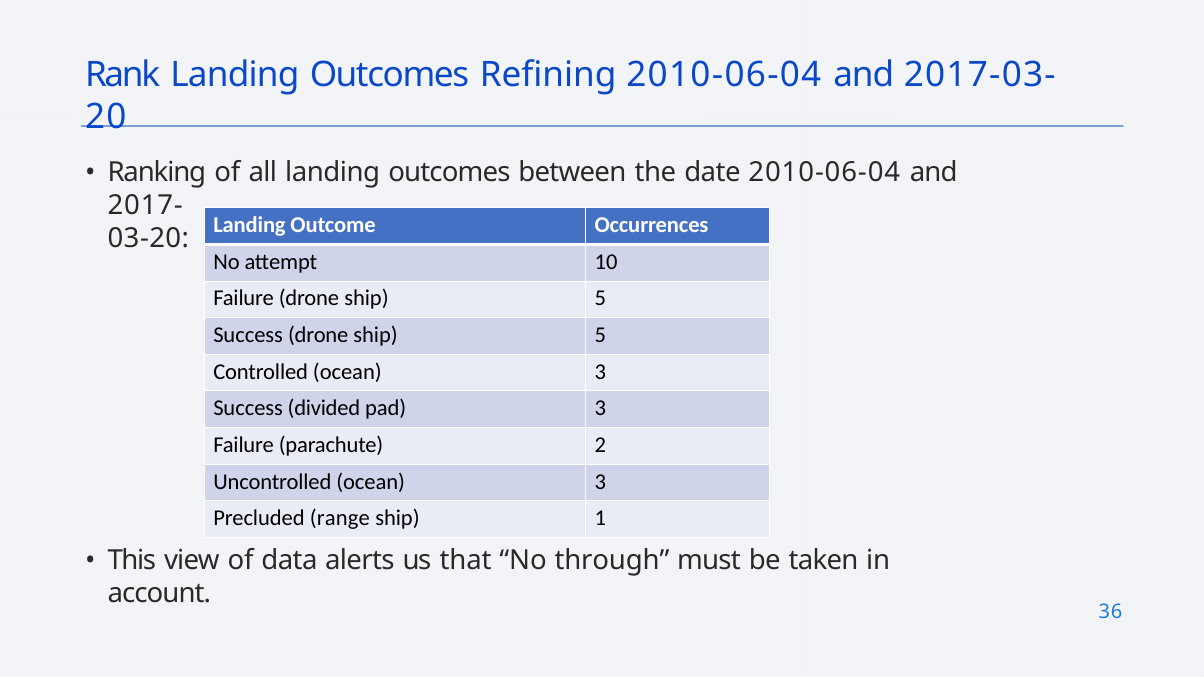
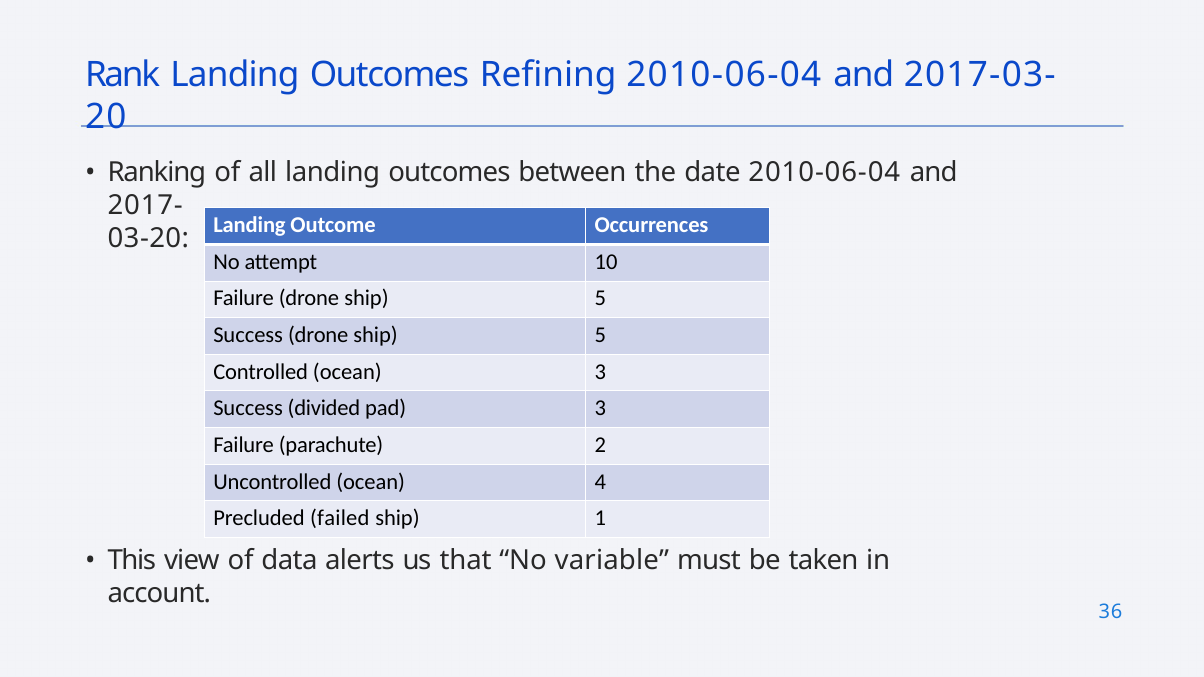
Uncontrolled ocean 3: 3 -> 4
range: range -> failed
through: through -> variable
